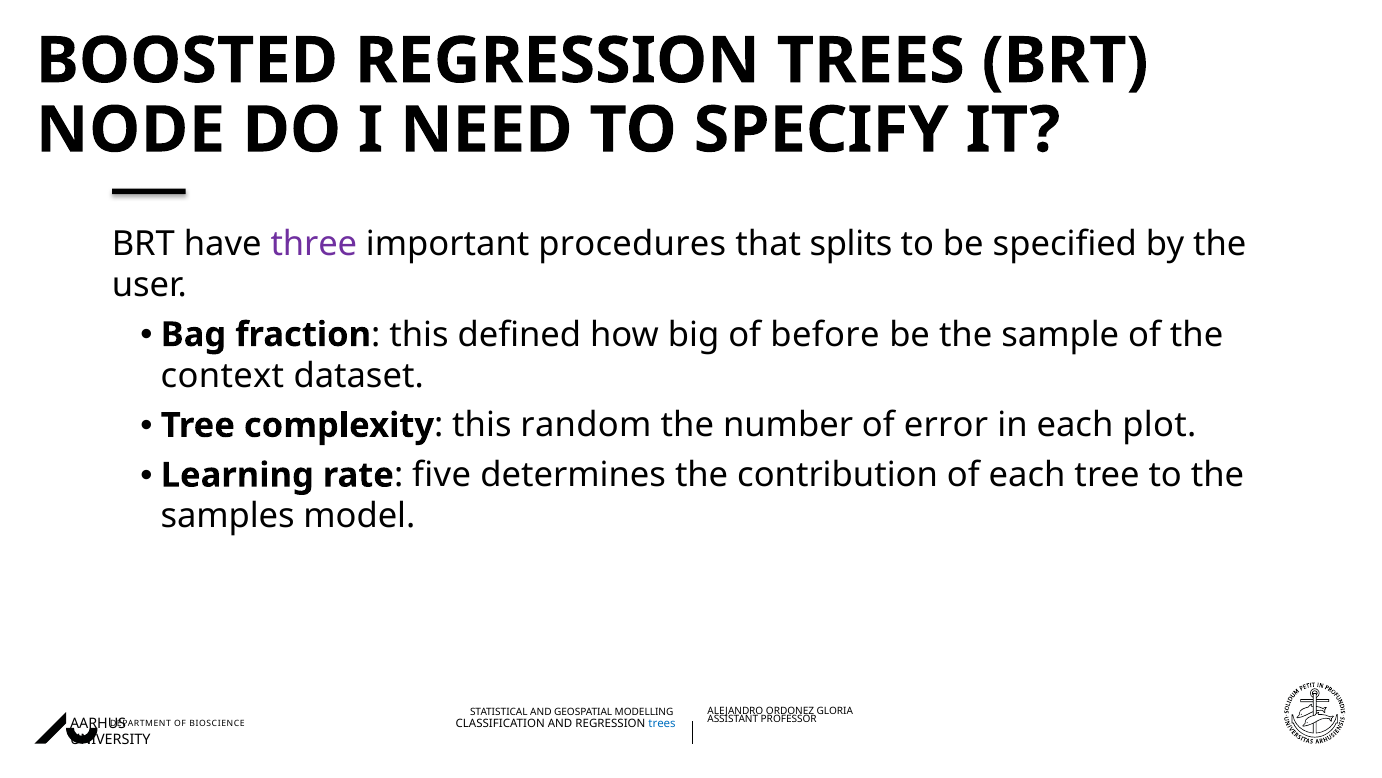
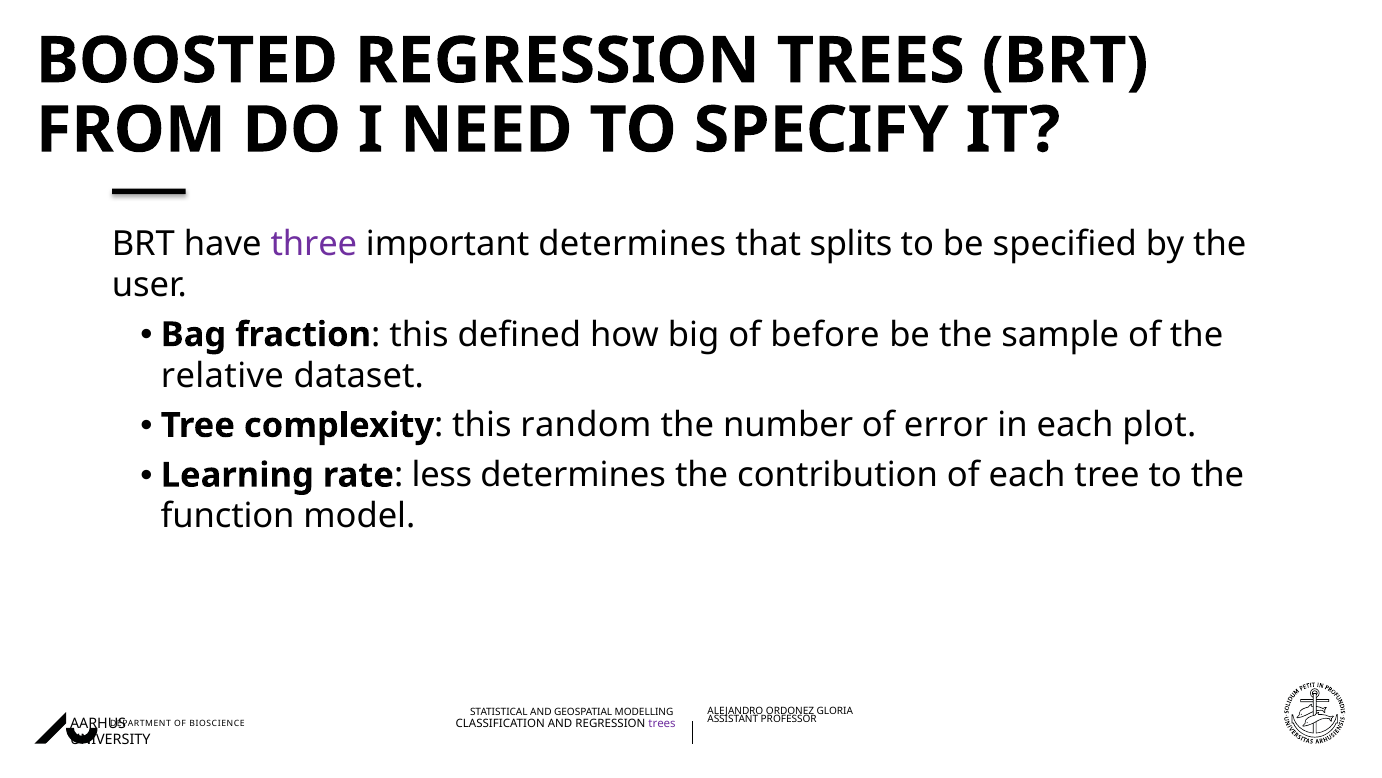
NODE: NODE -> FROM
important procedures: procedures -> determines
context: context -> relative
five: five -> less
samples: samples -> function
trees at (662, 724) colour: blue -> purple
